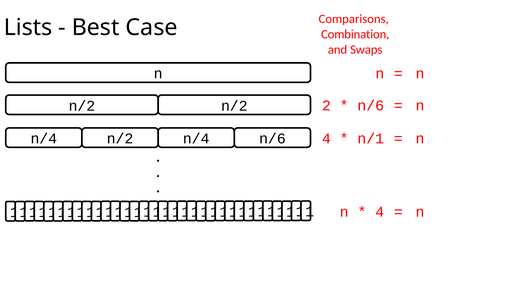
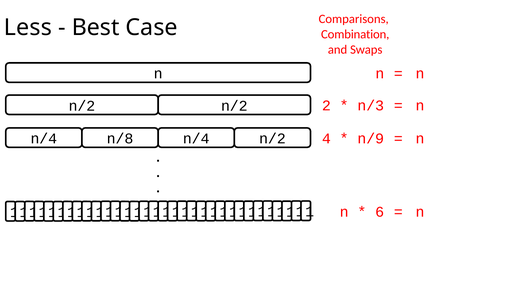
Lists: Lists -> Less
n/6 at (371, 106): n/6 -> n/3
n/1: n/1 -> n/9
n/4 n/2: n/2 -> n/8
n/4 n/6: n/6 -> n/2
4 at (380, 212): 4 -> 6
